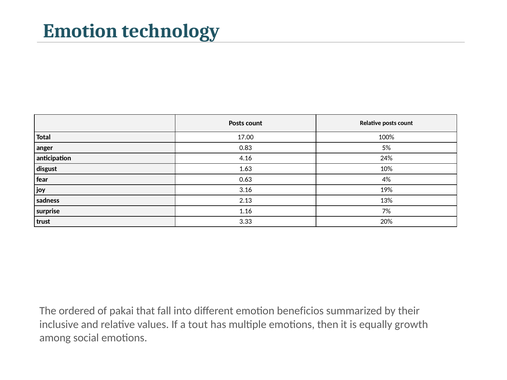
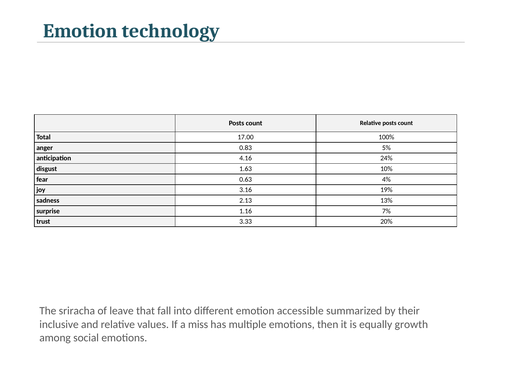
ordered: ordered -> sriracha
pakai: pakai -> leave
beneficios: beneficios -> accessible
tout: tout -> miss
